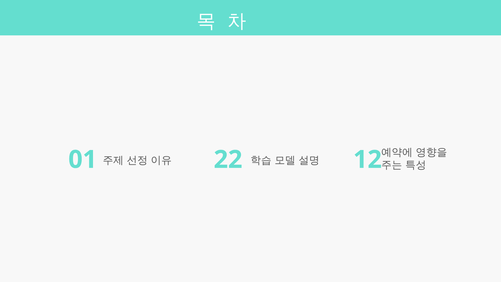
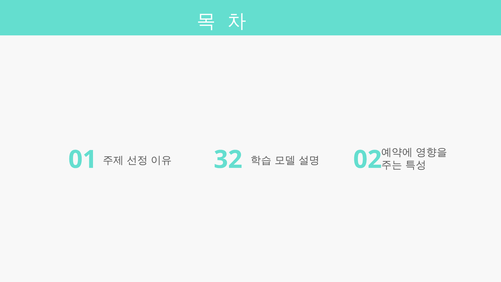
22: 22 -> 32
12: 12 -> 02
